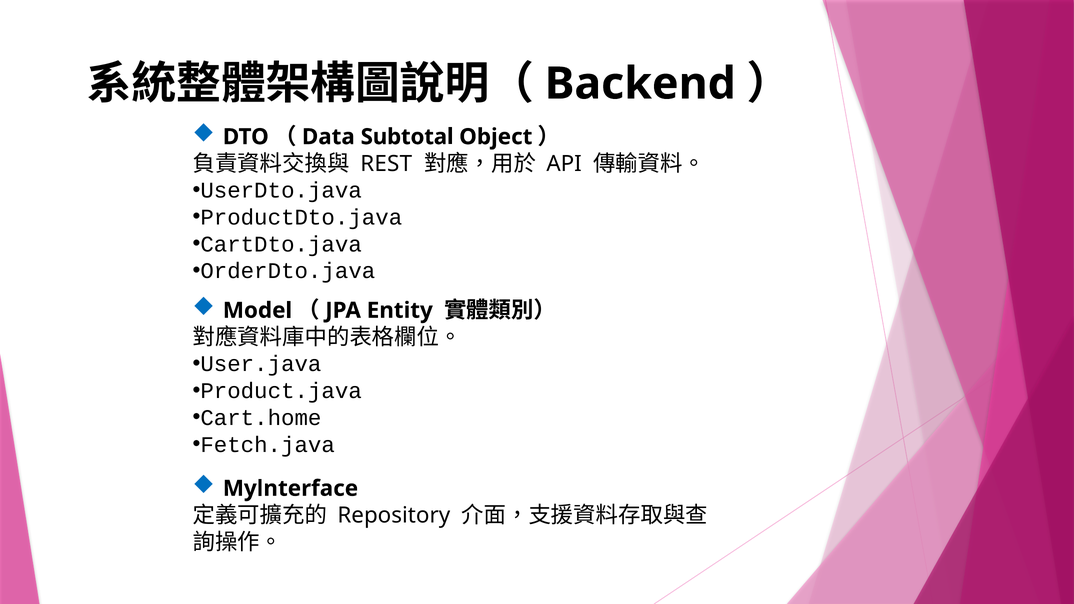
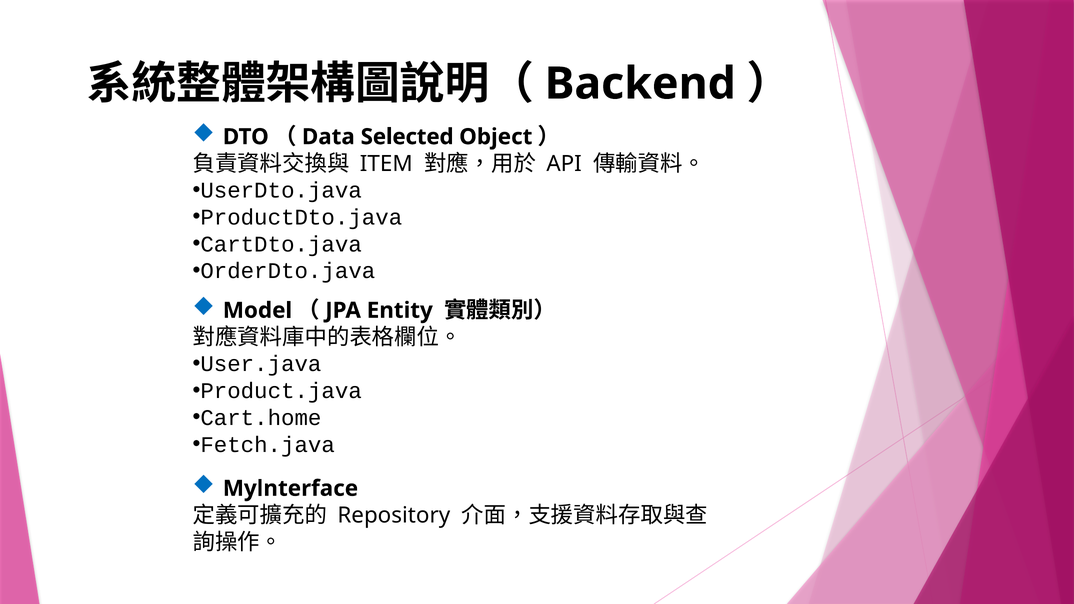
Subtotal: Subtotal -> Selected
REST: REST -> ITEM
